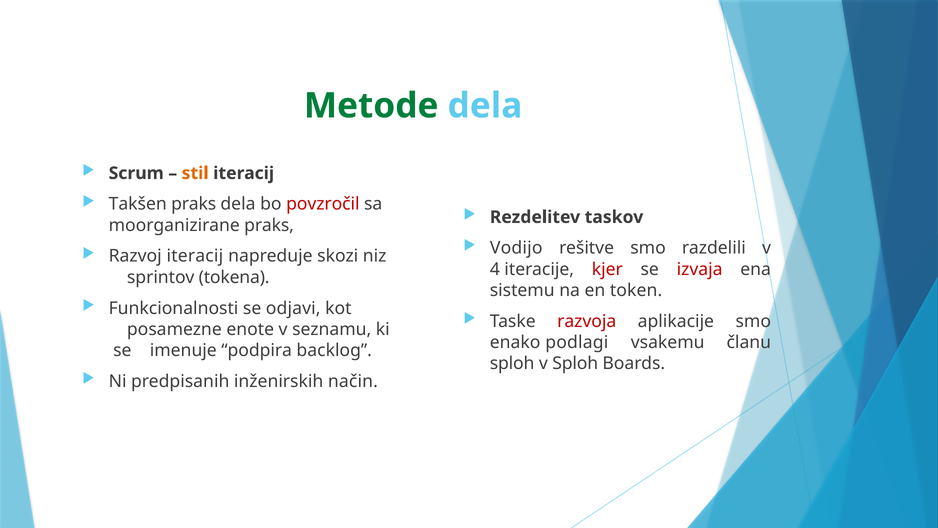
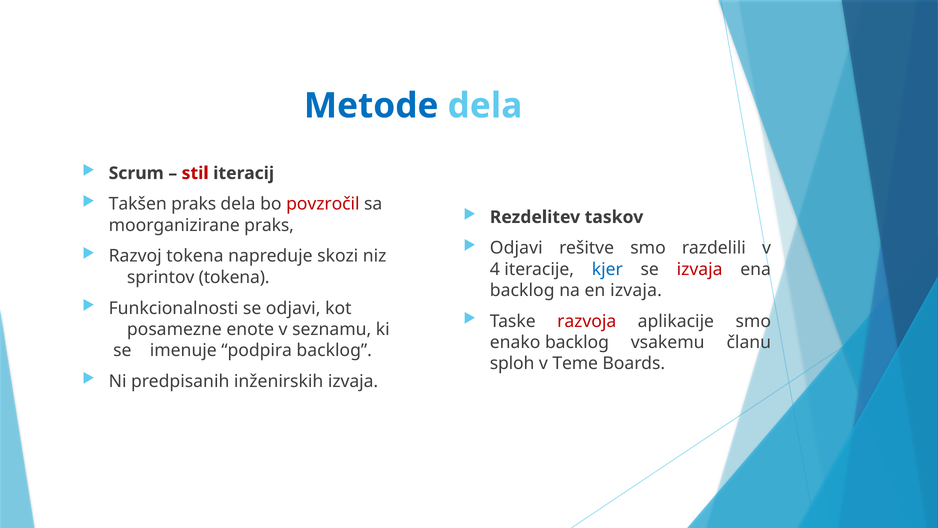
Metode colour: green -> blue
stil colour: orange -> red
Vodijo at (516, 248): Vodijo -> Odjavi
Razvoj iteracij: iteracij -> tokena
kjer colour: red -> blue
sistemu at (522, 290): sistemu -> backlog
en token: token -> izvaja
enako podlagi: podlagi -> backlog
v Sploh: Sploh -> Teme
inženirskih način: način -> izvaja
